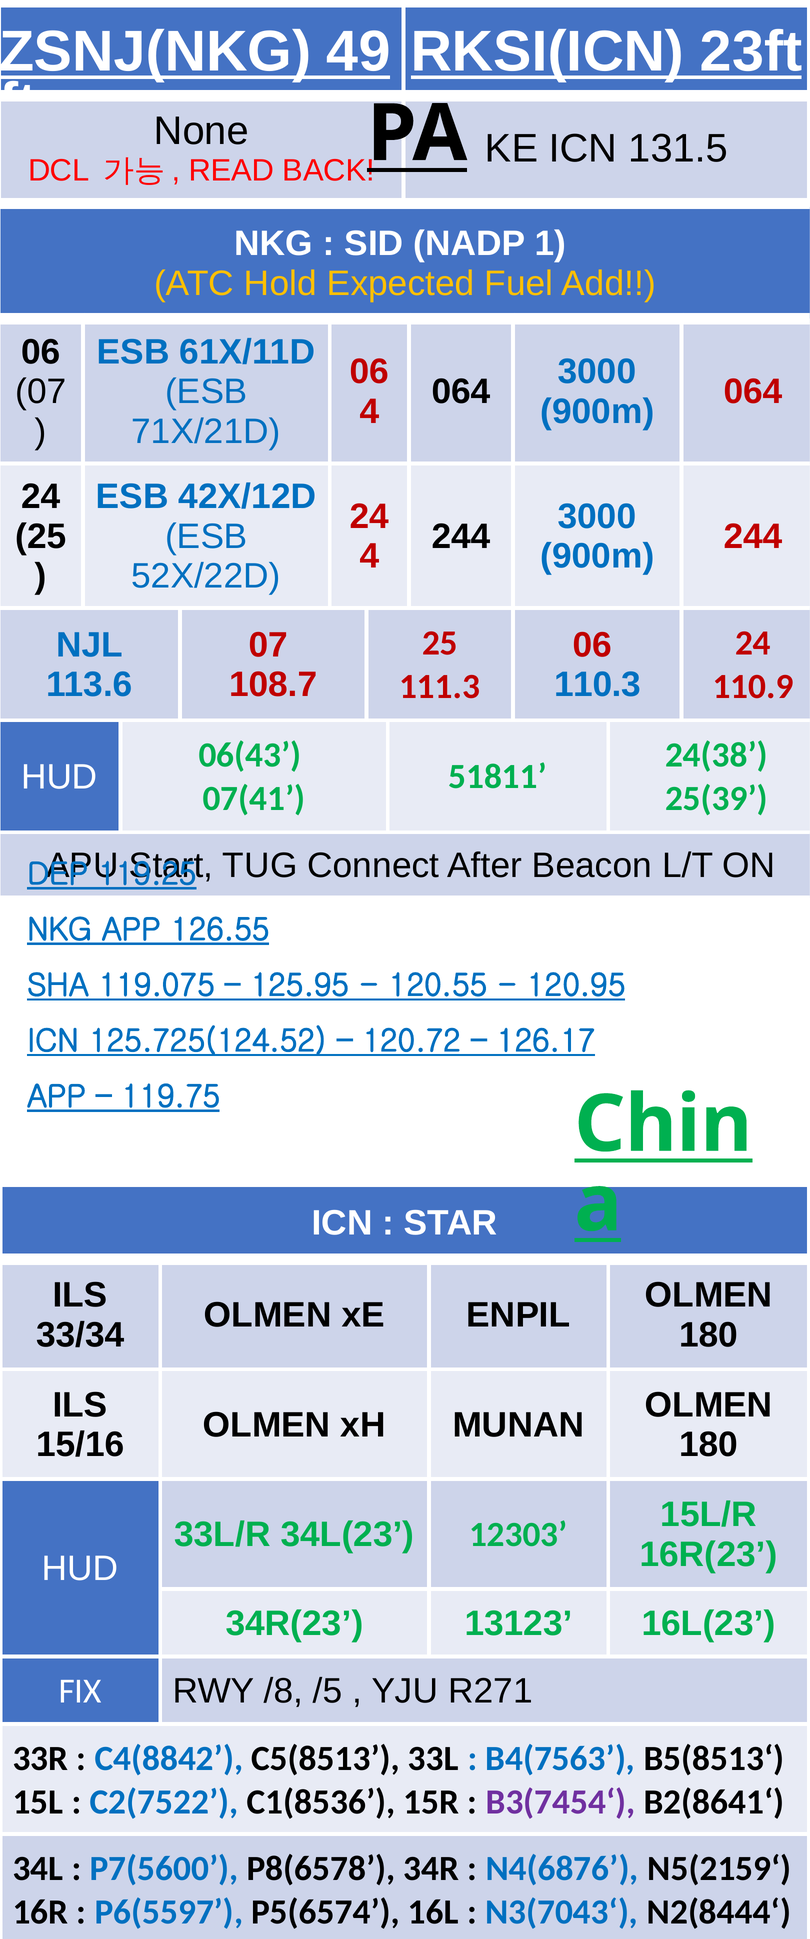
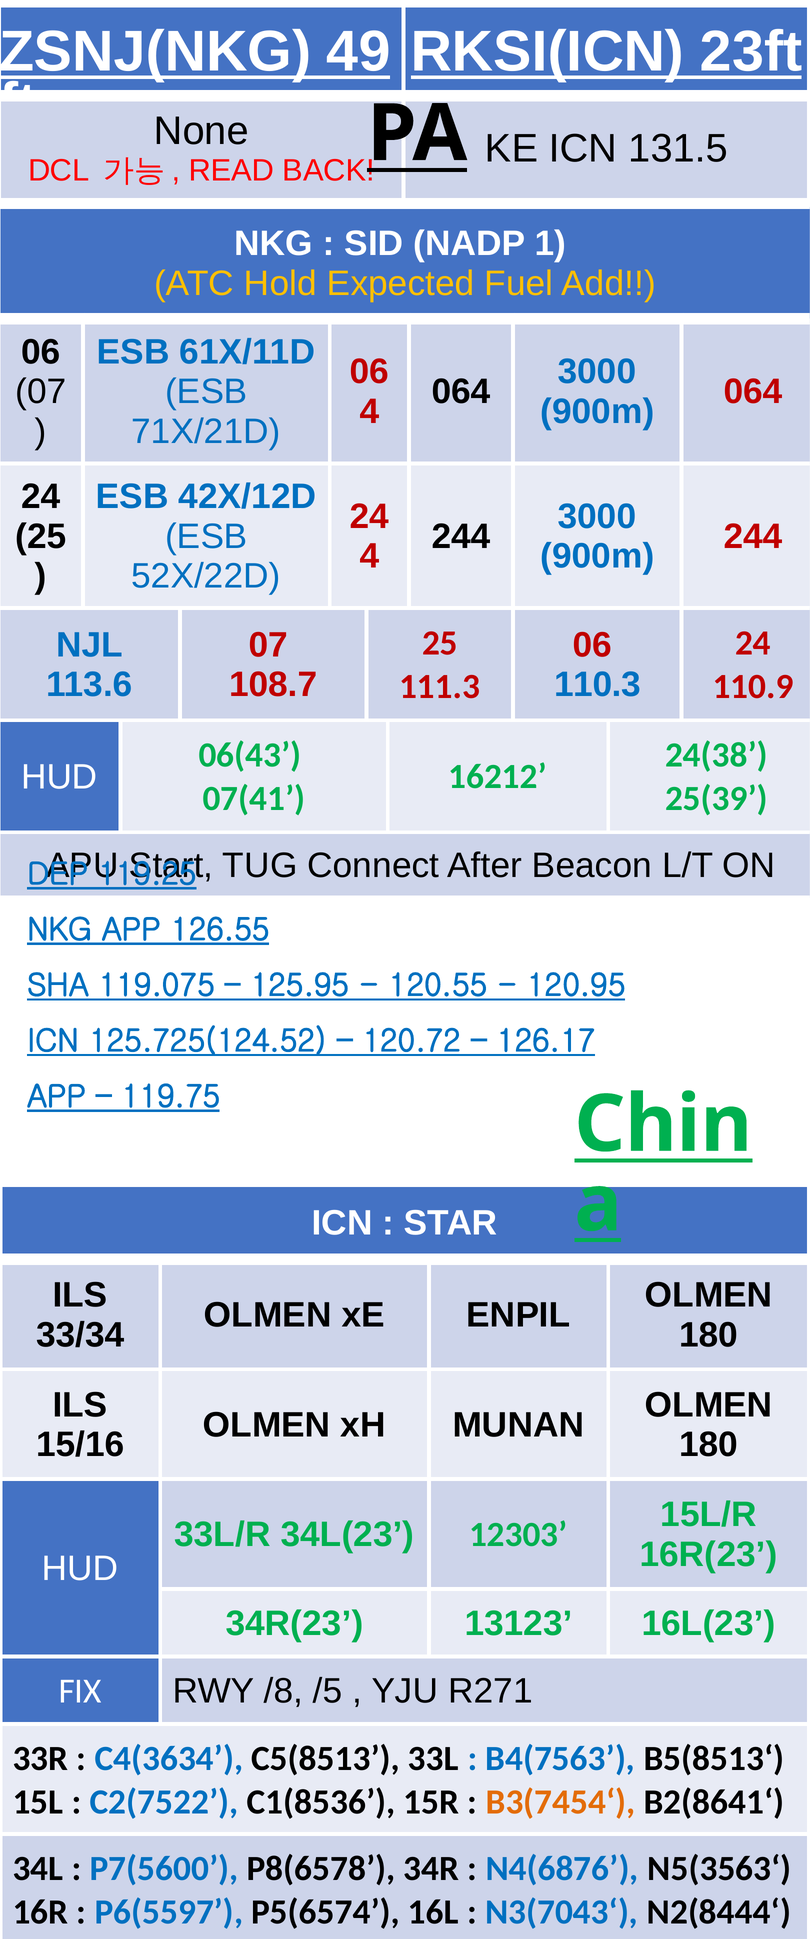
51811: 51811 -> 16212
C4(8842: C4(8842 -> C4(3634
B3(7454‘ colour: purple -> orange
N5(2159‘: N5(2159‘ -> N5(3563‘
